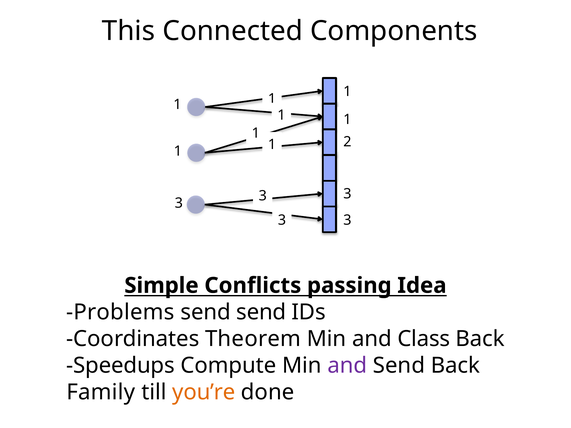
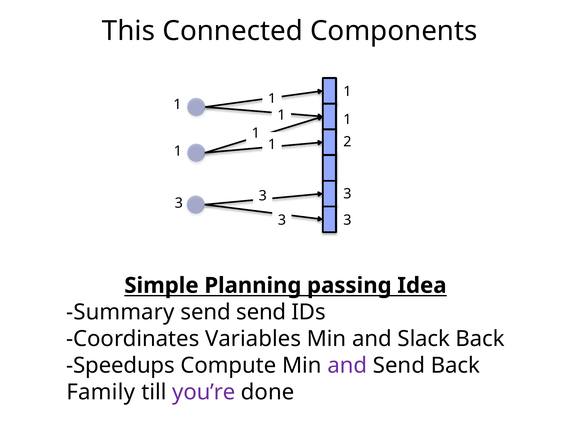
Conflicts: Conflicts -> Planning
Problems: Problems -> Summary
Theorem: Theorem -> Variables
Class: Class -> Slack
you’re colour: orange -> purple
